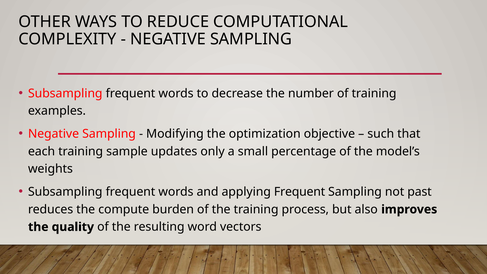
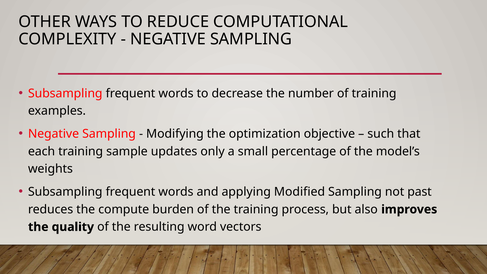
applying Frequent: Frequent -> Modified
